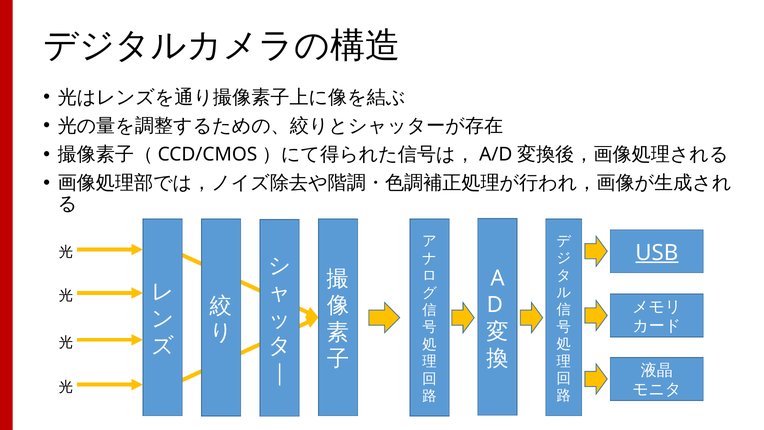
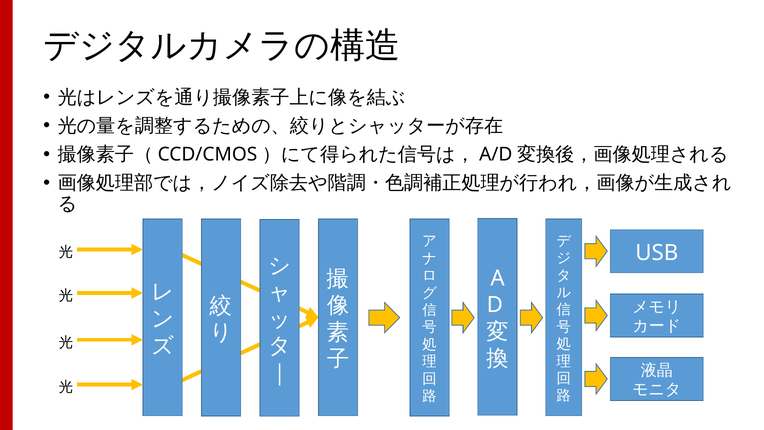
USB underline: present -> none
